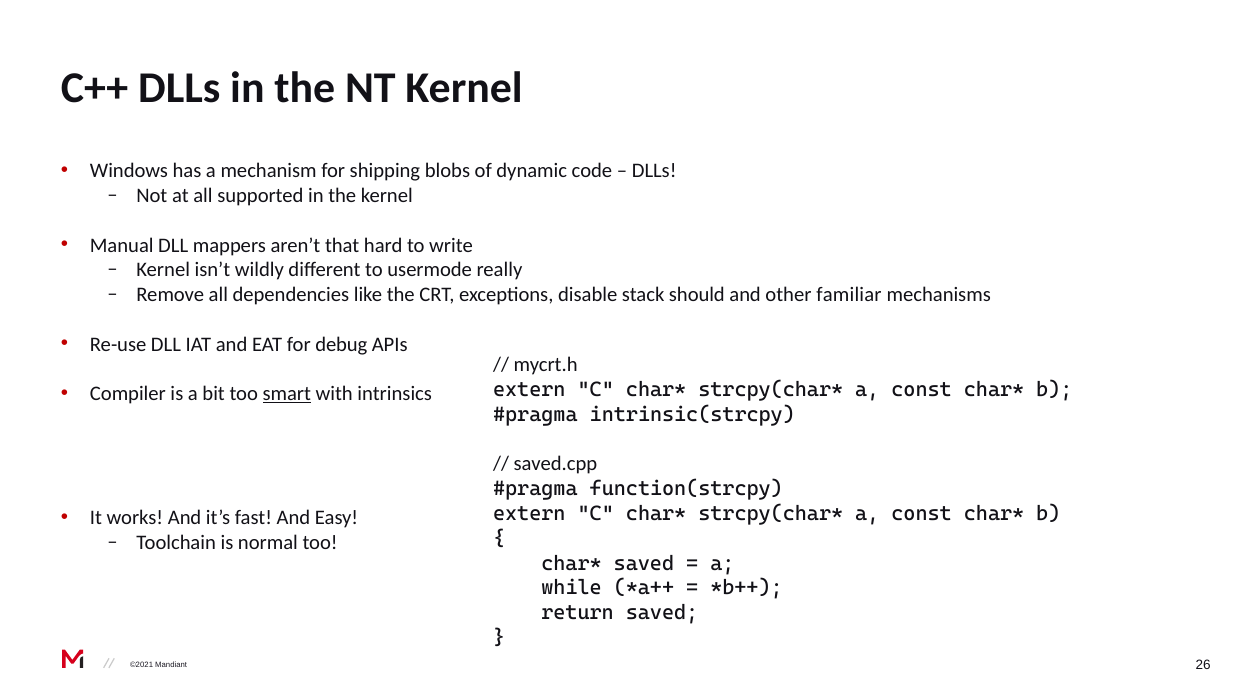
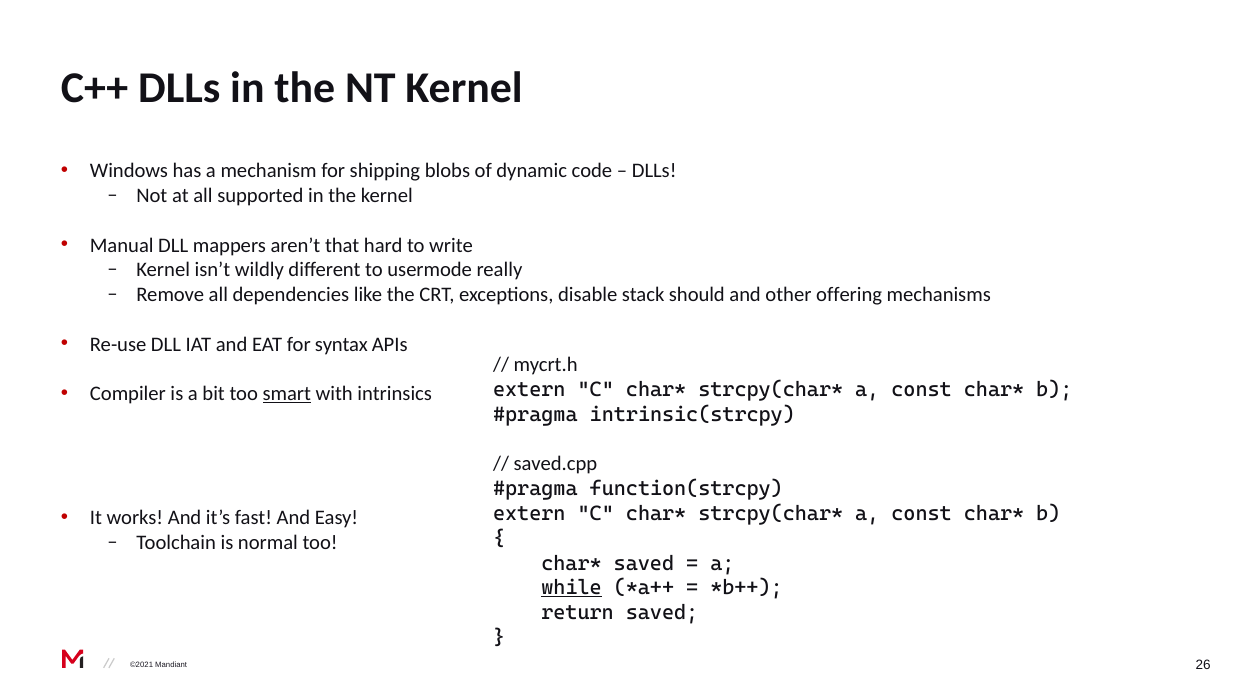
familiar: familiar -> offering
debug: debug -> syntax
while underline: none -> present
